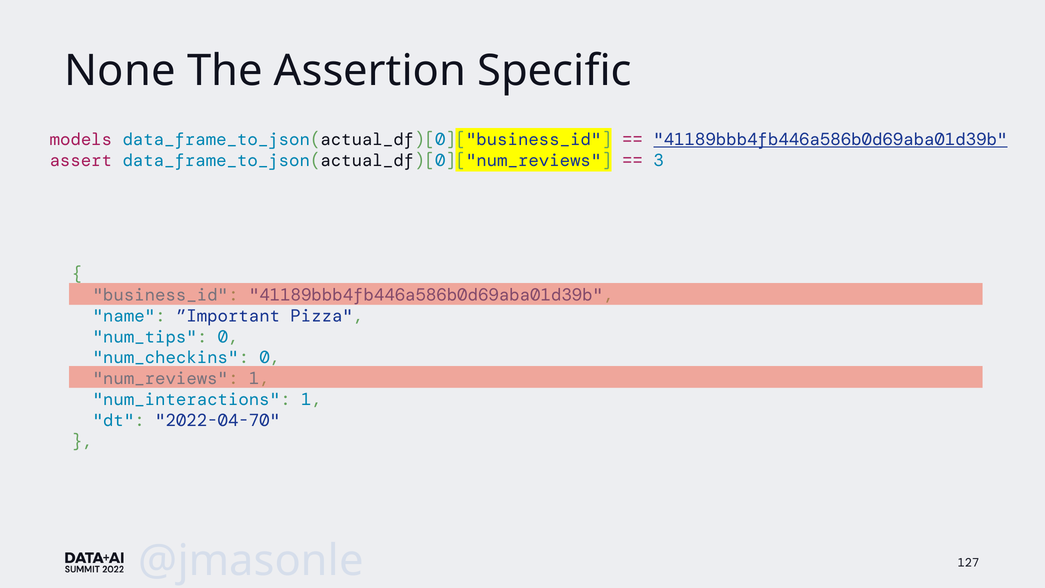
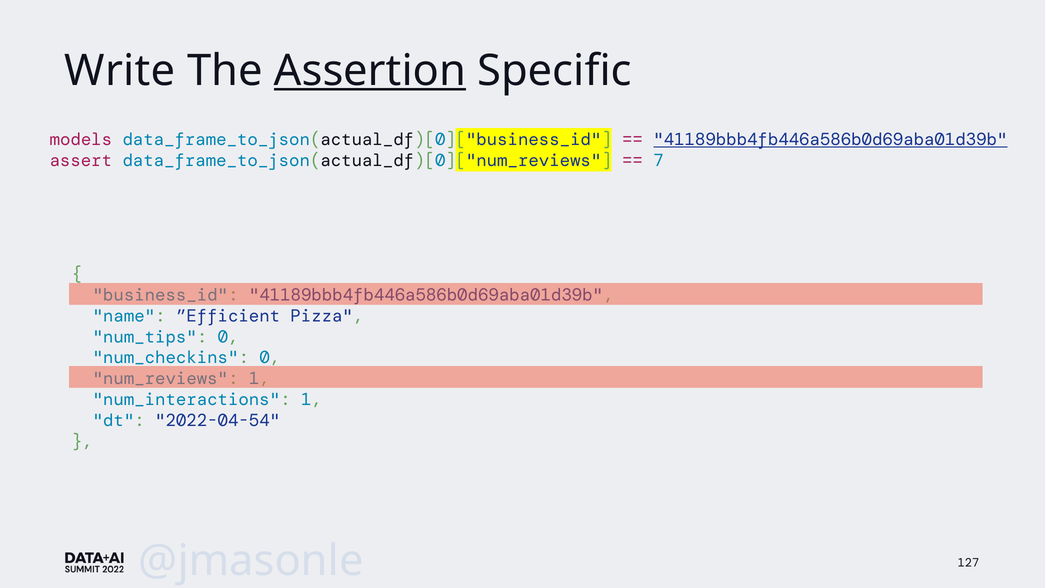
None: None -> Write
Assertion underline: none -> present
3: 3 -> 7
”Important: ”Important -> ”Efficient
2022-04-70: 2022-04-70 -> 2022-04-54
